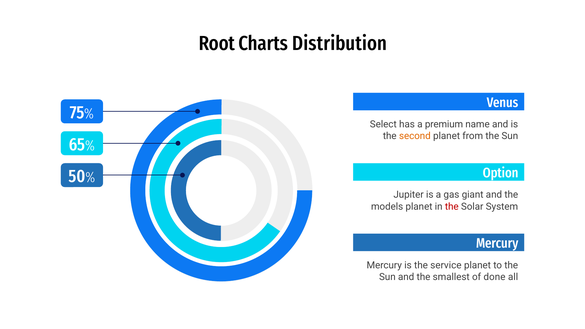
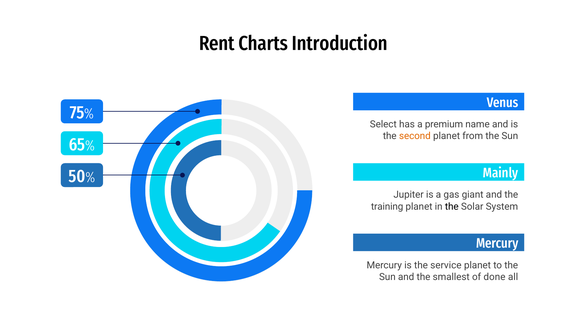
Root: Root -> Rent
Distribution: Distribution -> Introduction
Option: Option -> Mainly
models: models -> training
the at (452, 207) colour: red -> black
